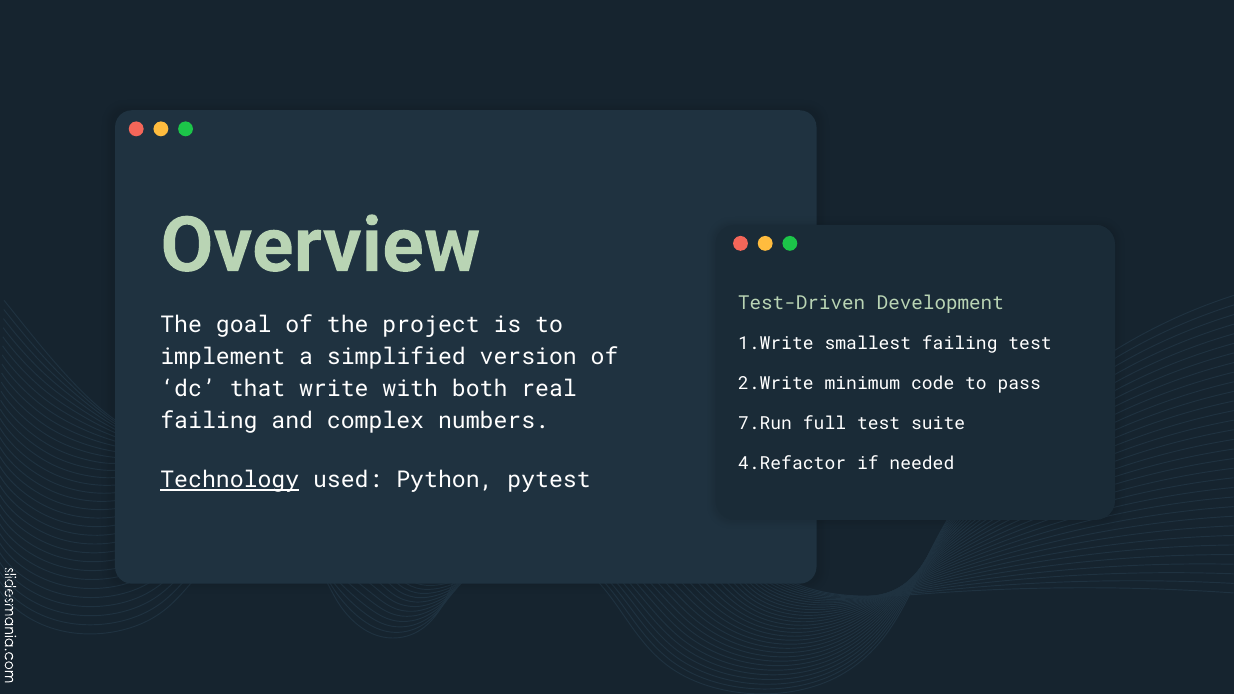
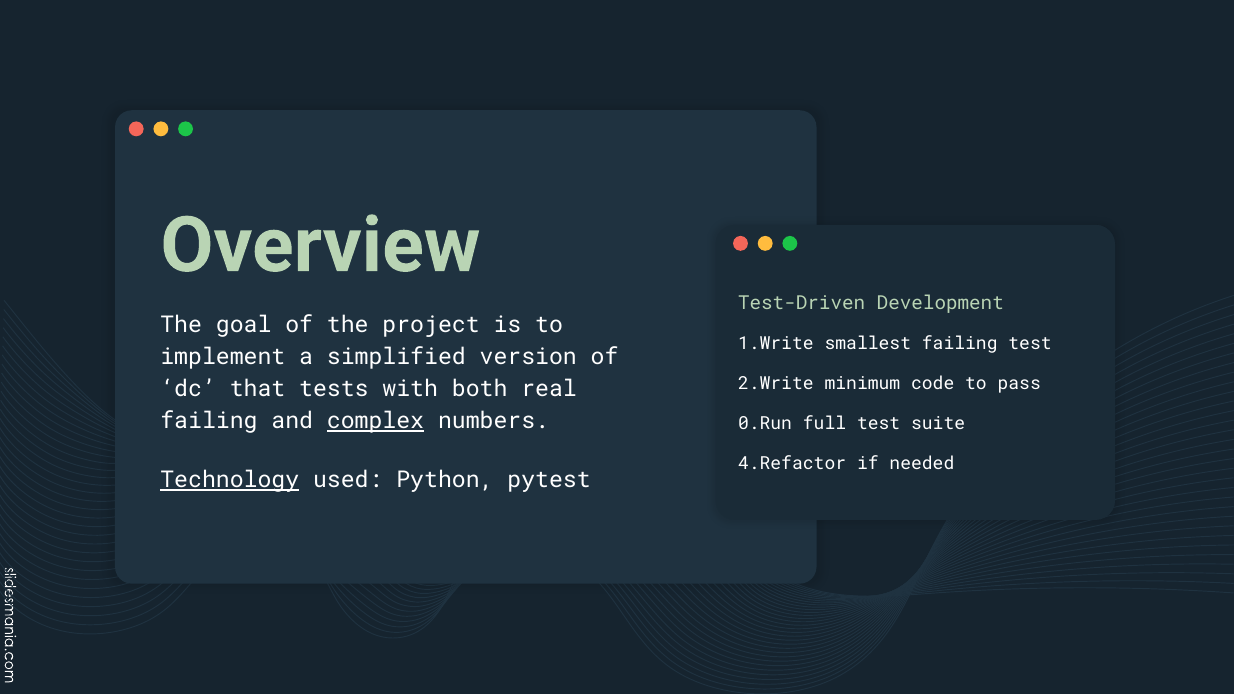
write: write -> tests
complex underline: none -> present
7.Run: 7.Run -> 0.Run
